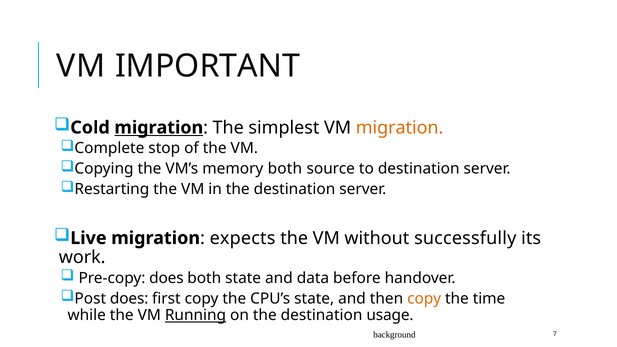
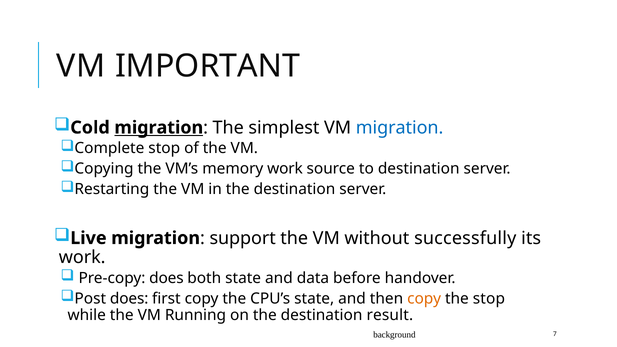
migration at (400, 128) colour: orange -> blue
memory both: both -> work
expects: expects -> support
the time: time -> stop
Running underline: present -> none
usage: usage -> result
